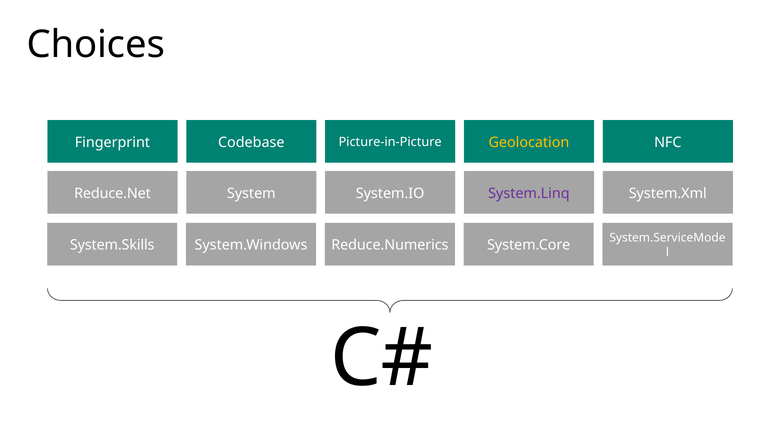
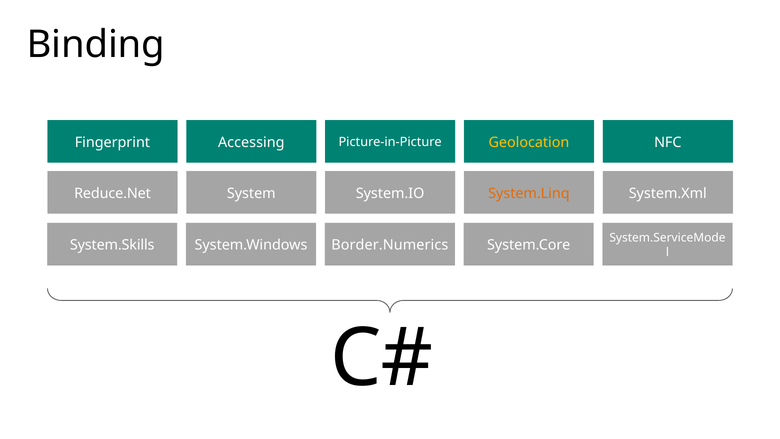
Choices: Choices -> Binding
Codebase: Codebase -> Accessing
System.Linq colour: purple -> orange
Reduce.Numerics: Reduce.Numerics -> Border.Numerics
